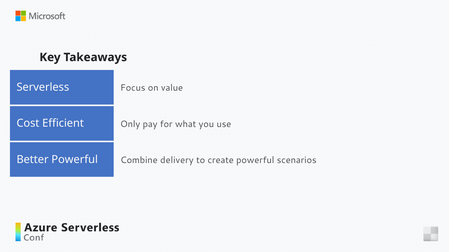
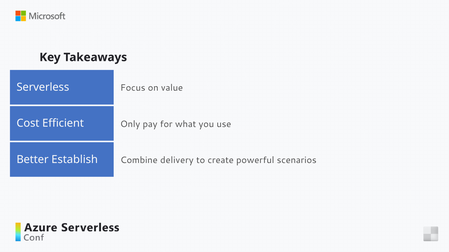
Better Powerful: Powerful -> Establish
